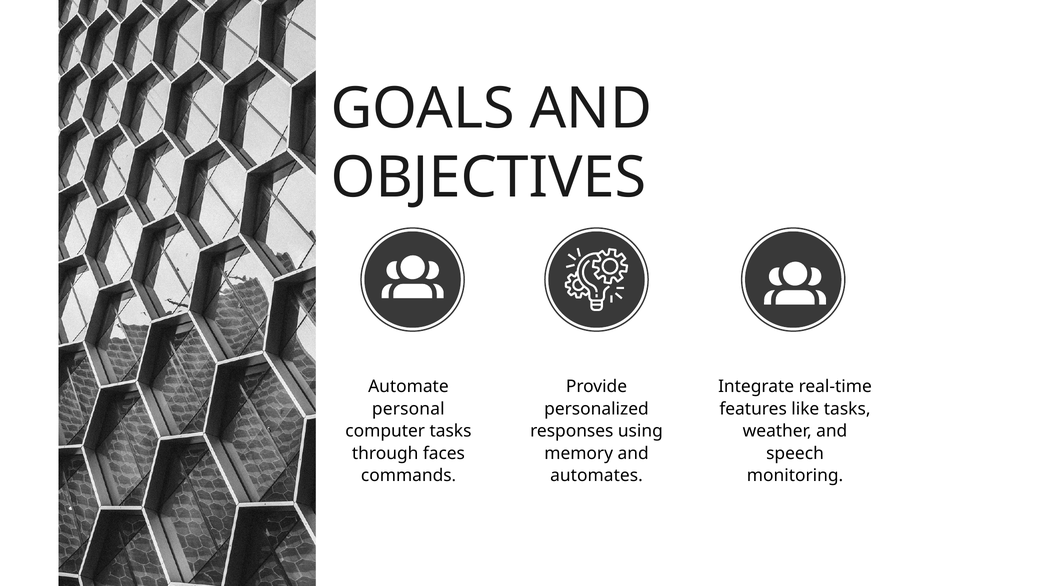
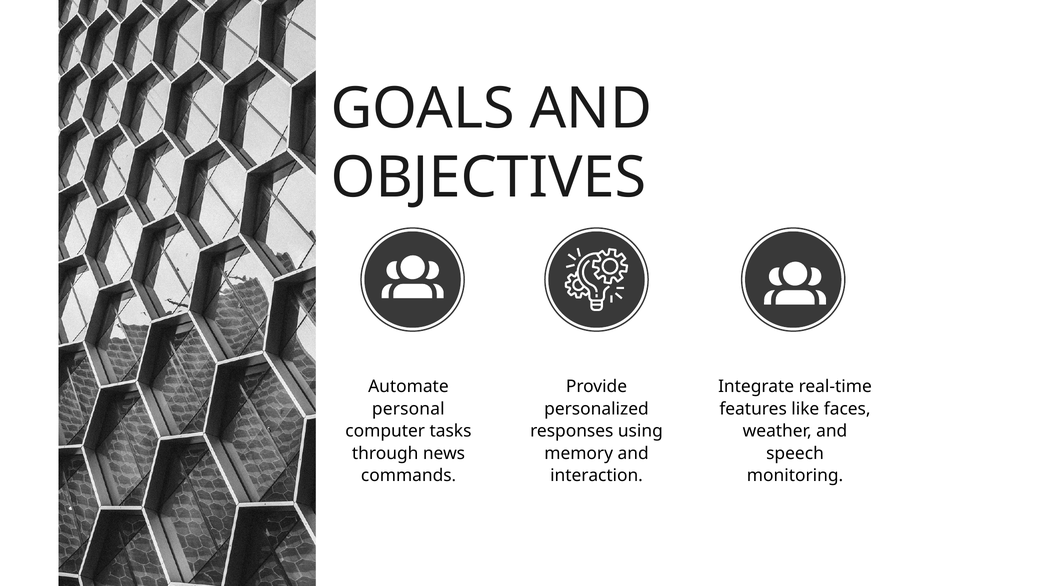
like tasks: tasks -> faces
faces: faces -> news
automates: automates -> interaction
